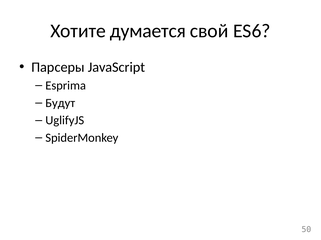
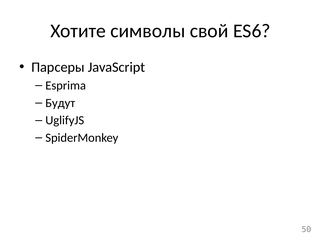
думается: думается -> символы
